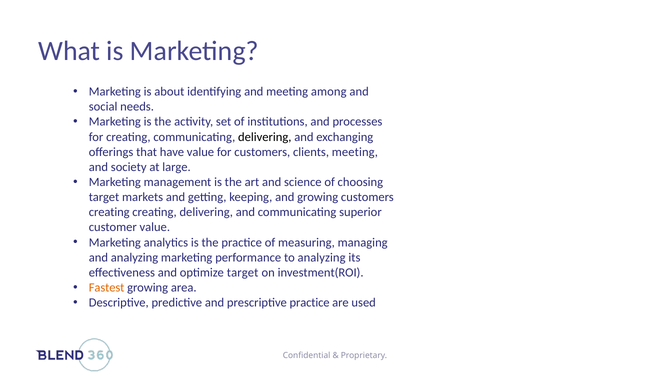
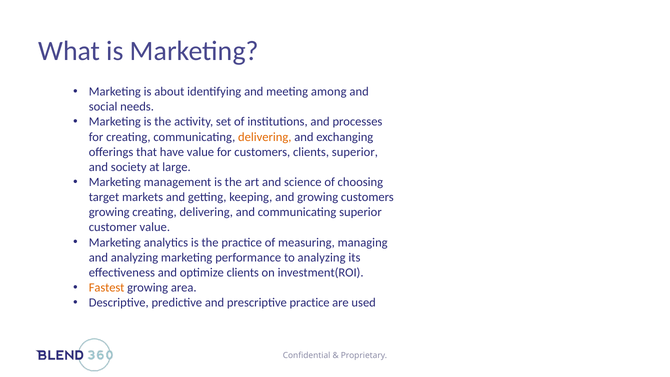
delivering at (265, 137) colour: black -> orange
clients meeting: meeting -> superior
creating at (109, 212): creating -> growing
optimize target: target -> clients
